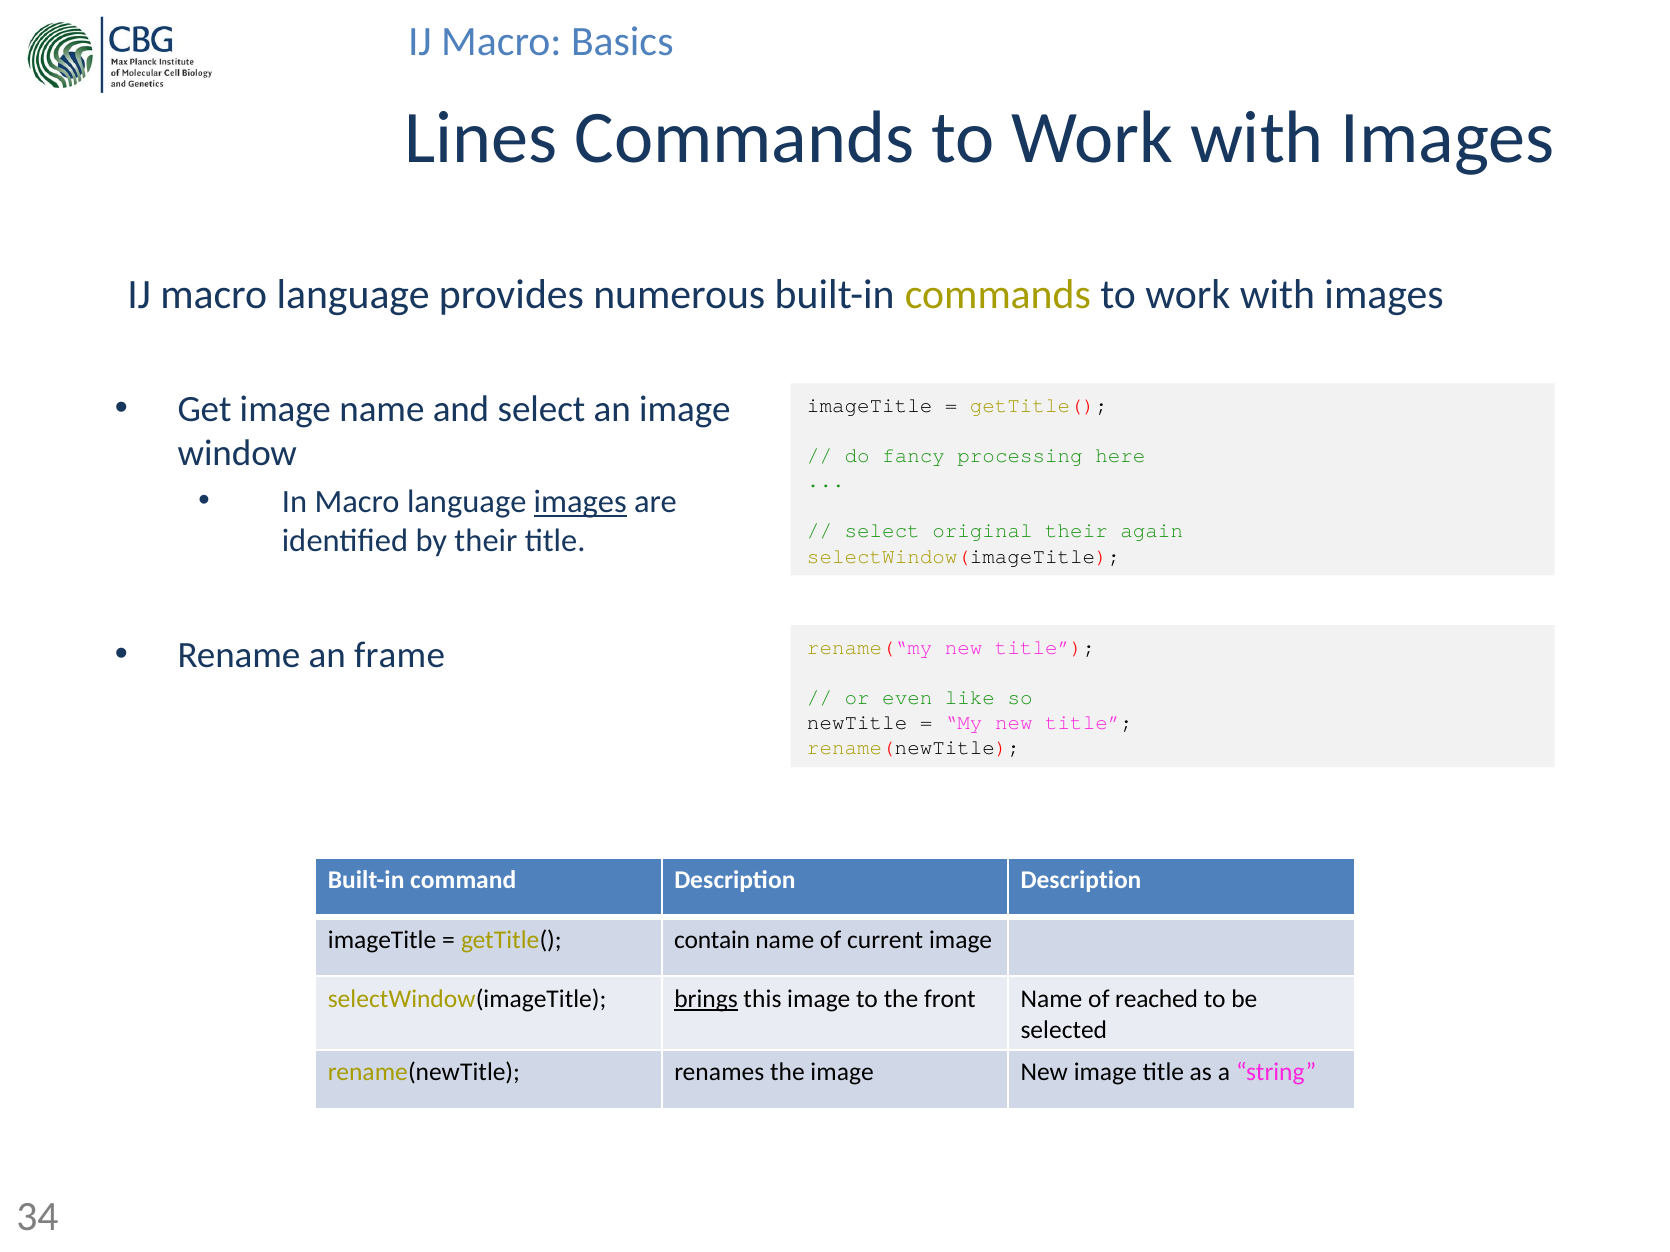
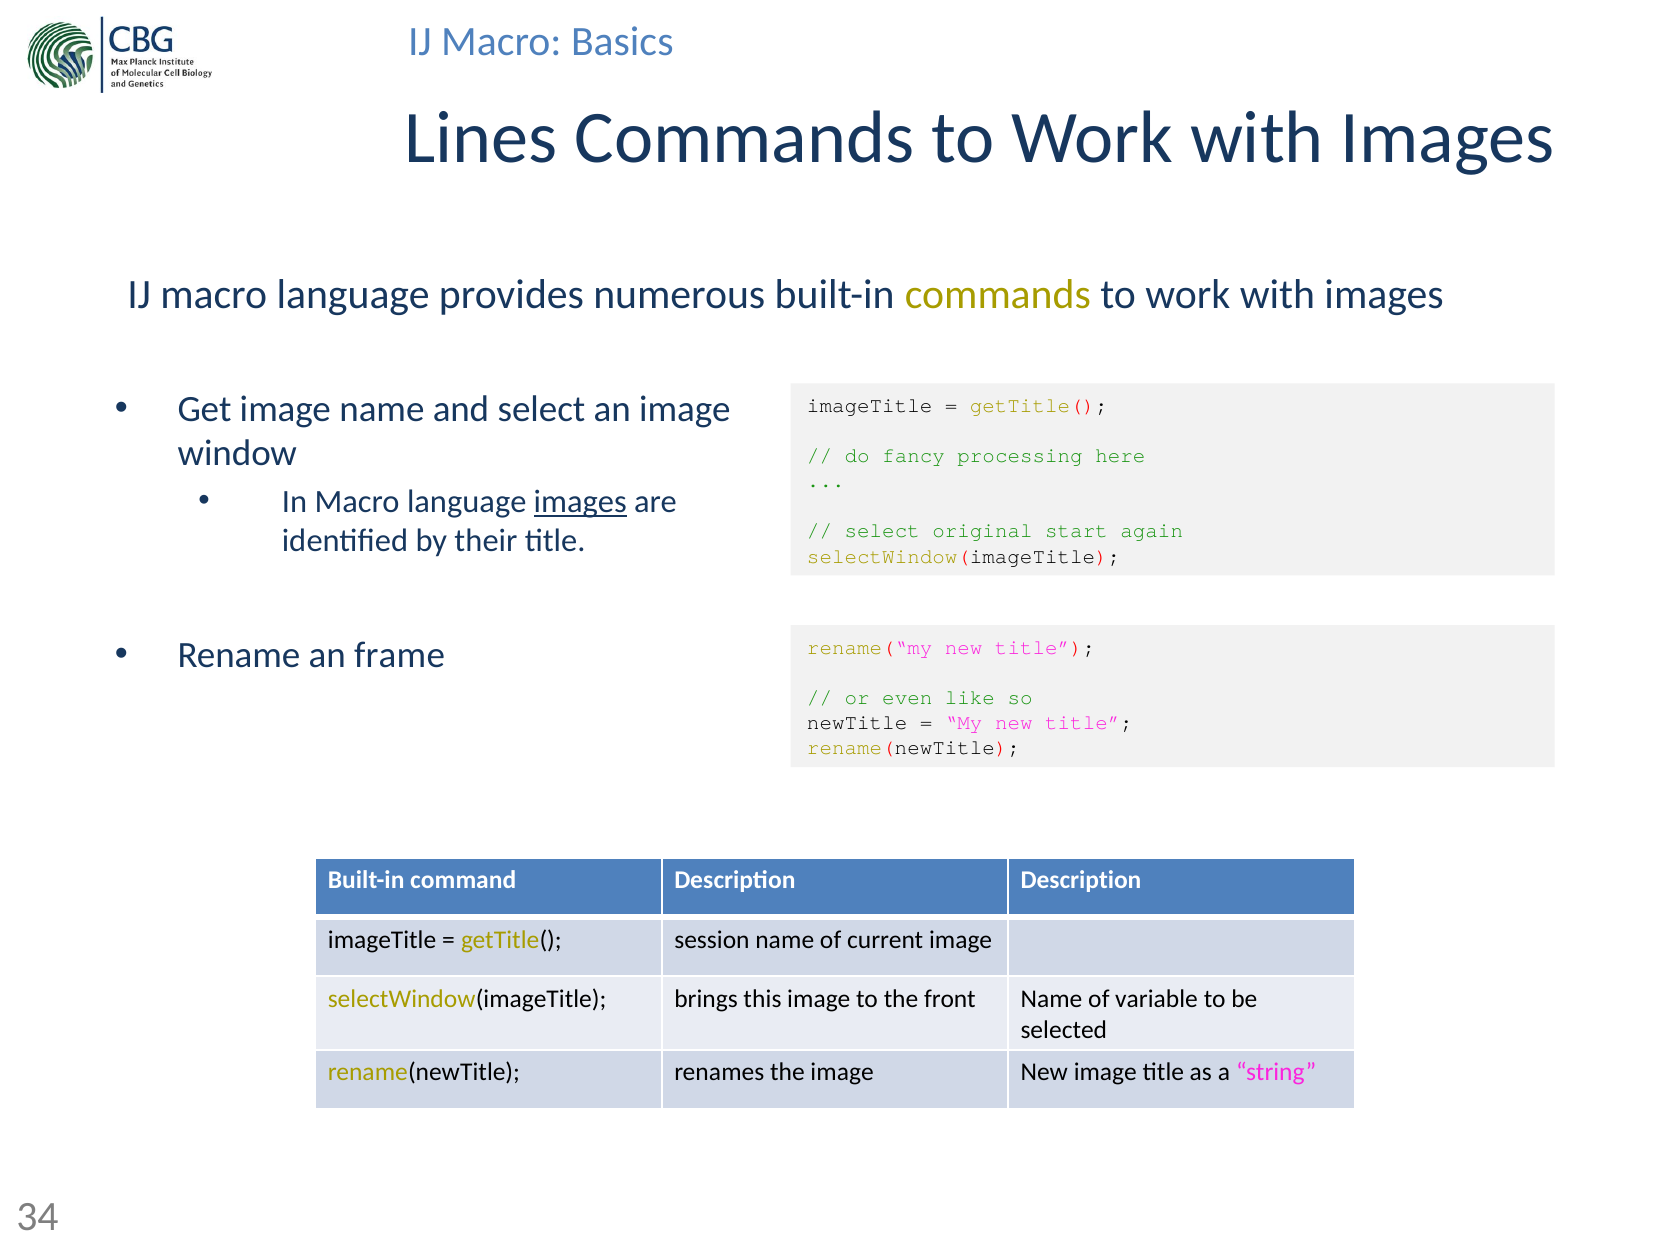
original their: their -> start
contain: contain -> session
brings underline: present -> none
reached: reached -> variable
